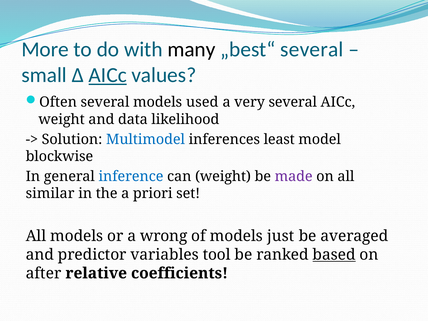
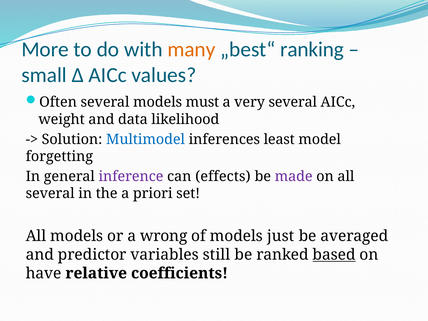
many colour: black -> orange
„best“ several: several -> ranking
AICc at (108, 75) underline: present -> none
used: used -> must
blockwise: blockwise -> forgetting
inference colour: blue -> purple
can weight: weight -> effects
similar at (50, 194): similar -> several
tool: tool -> still
after: after -> have
